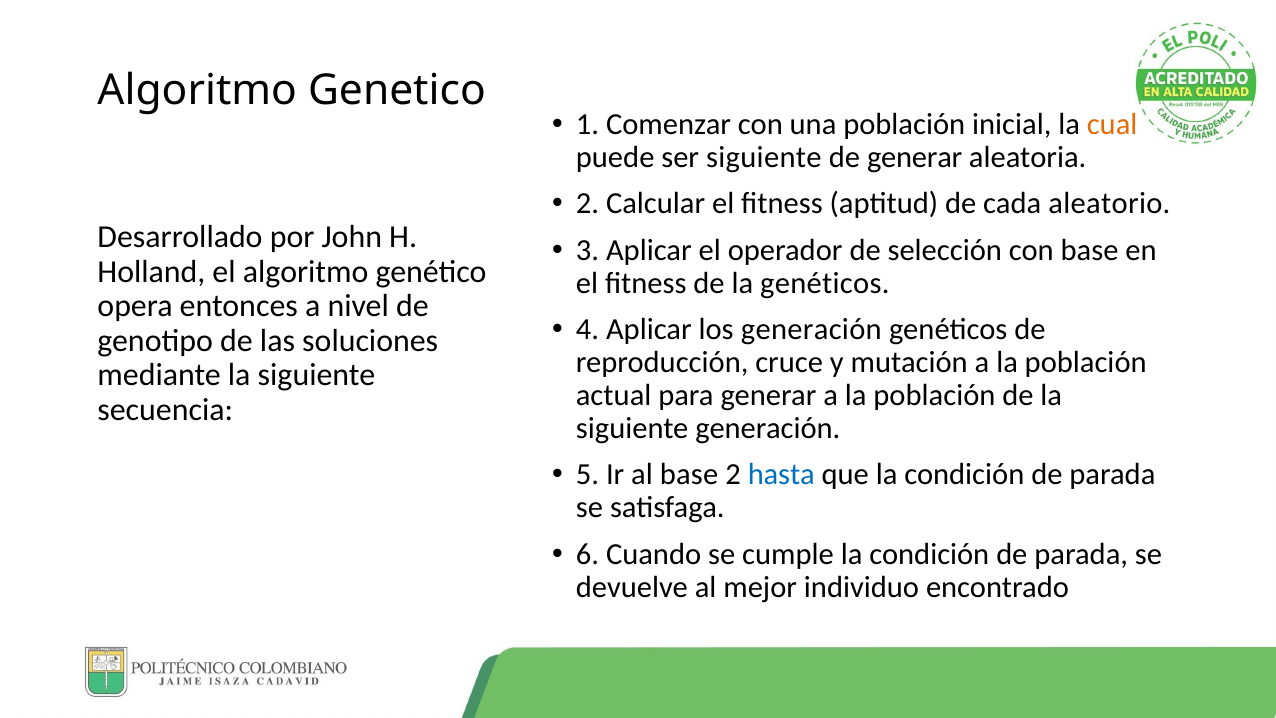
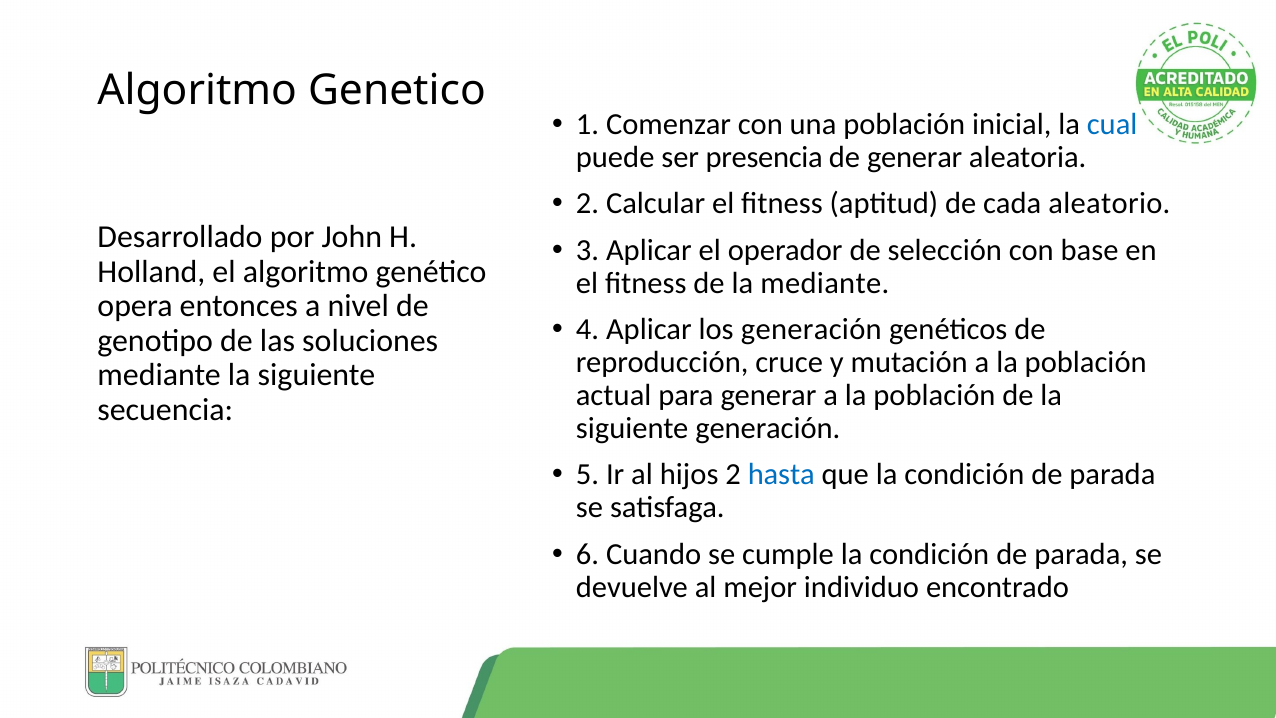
cual colour: orange -> blue
ser siguiente: siguiente -> presencia
la genéticos: genéticos -> mediante
al base: base -> hijos
